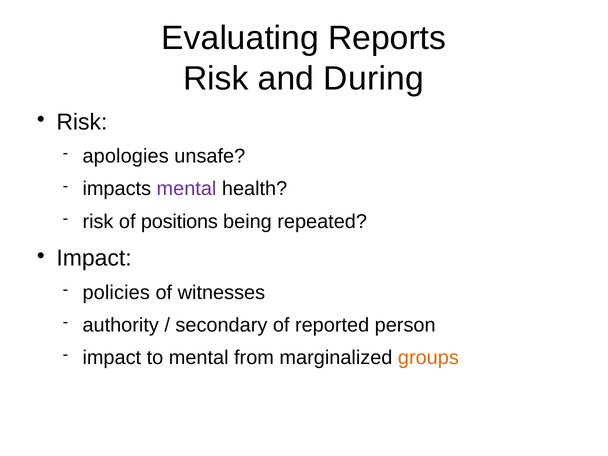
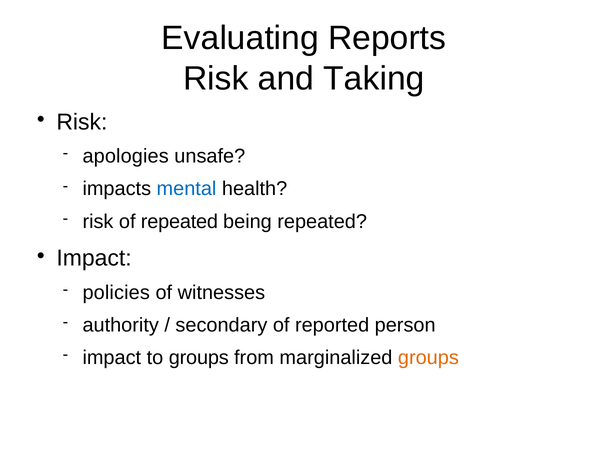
During: During -> Taking
mental at (186, 189) colour: purple -> blue
of positions: positions -> repeated
to mental: mental -> groups
